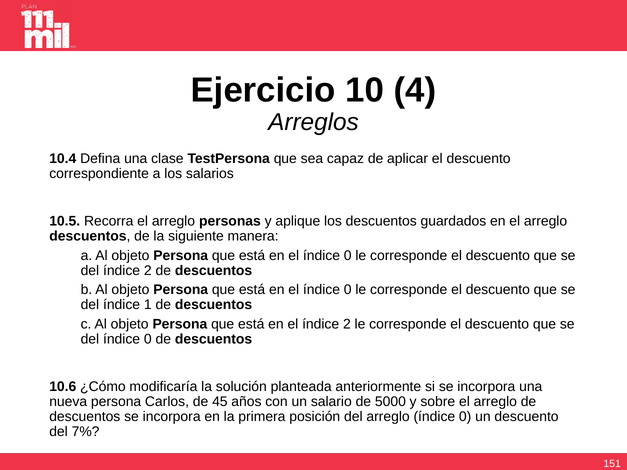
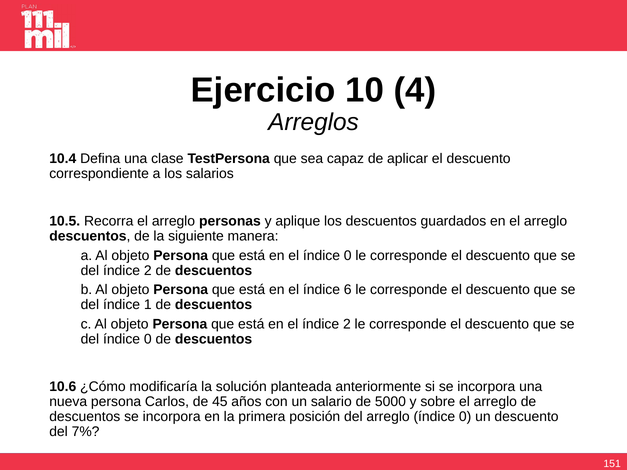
0 at (348, 290): 0 -> 6
